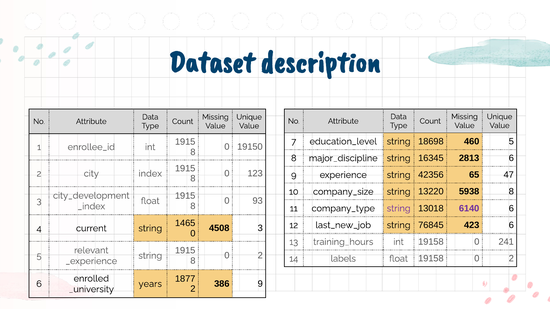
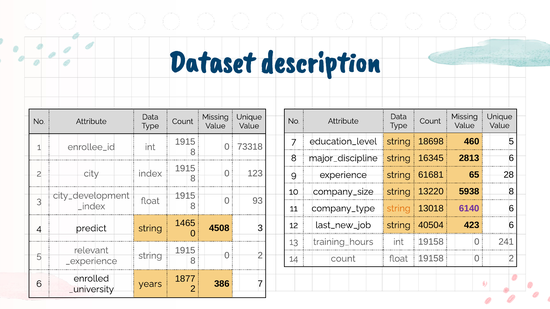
19150: 19150 -> 73318
42356: 42356 -> 61681
47: 47 -> 28
string at (399, 209) colour: purple -> orange
76845: 76845 -> 40504
current: current -> predict
14 labels: labels -> count
386 9: 9 -> 7
